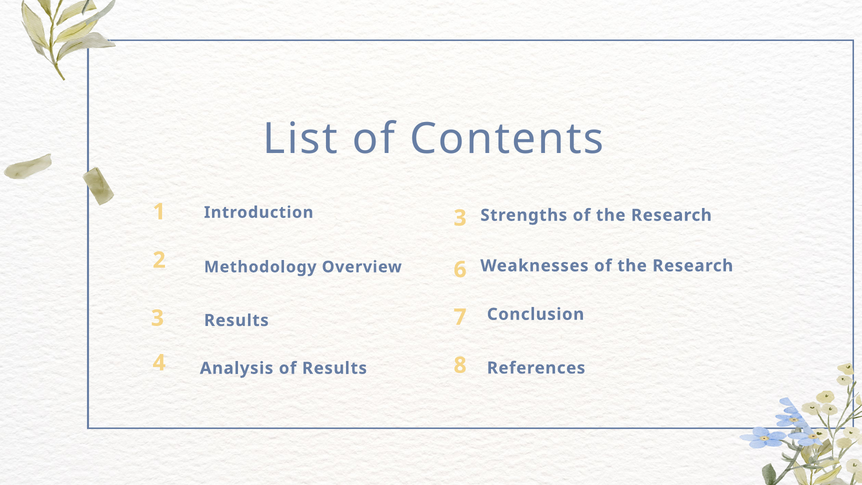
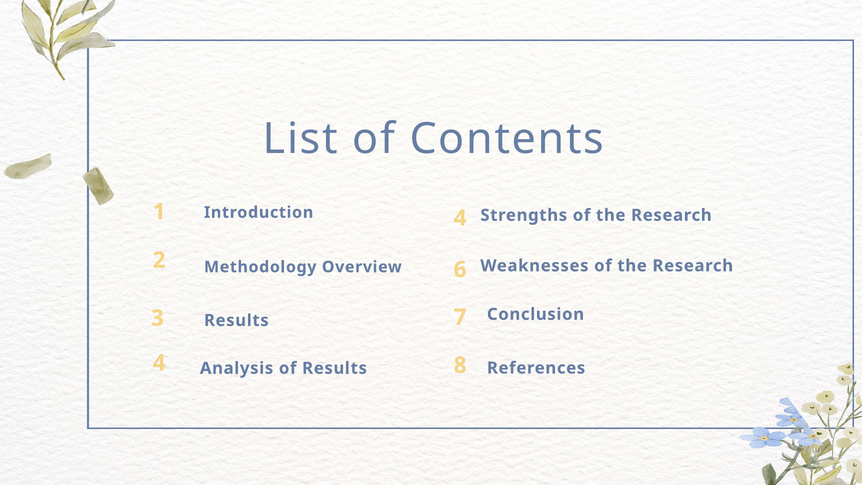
1 3: 3 -> 4
